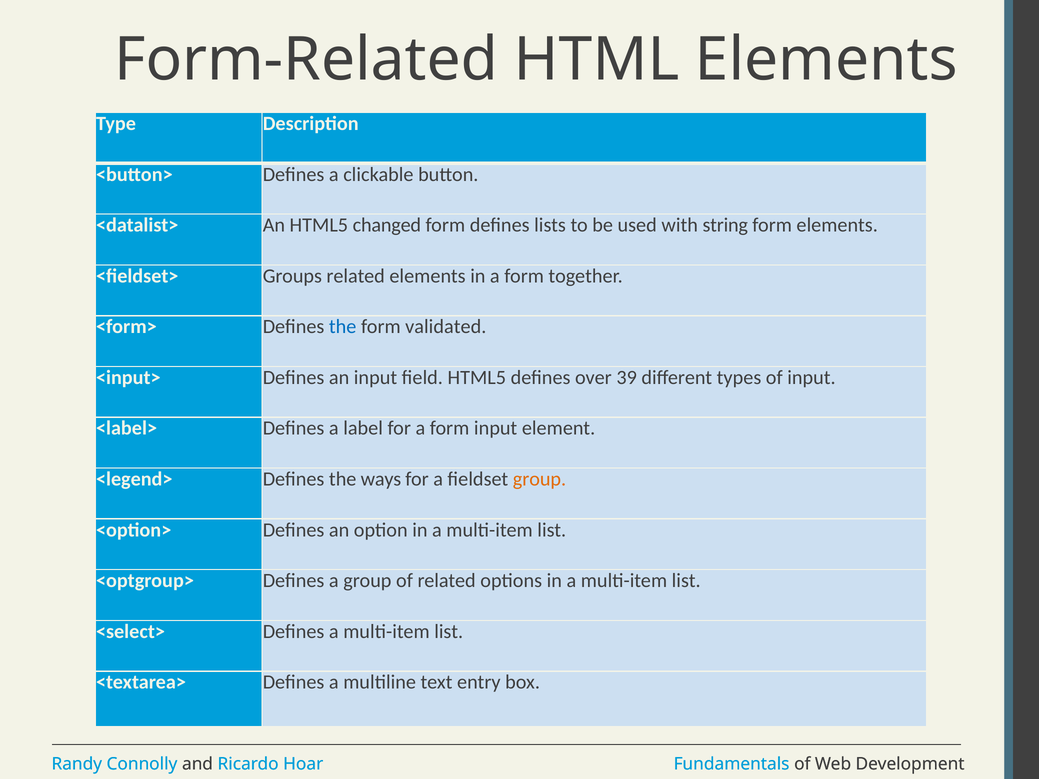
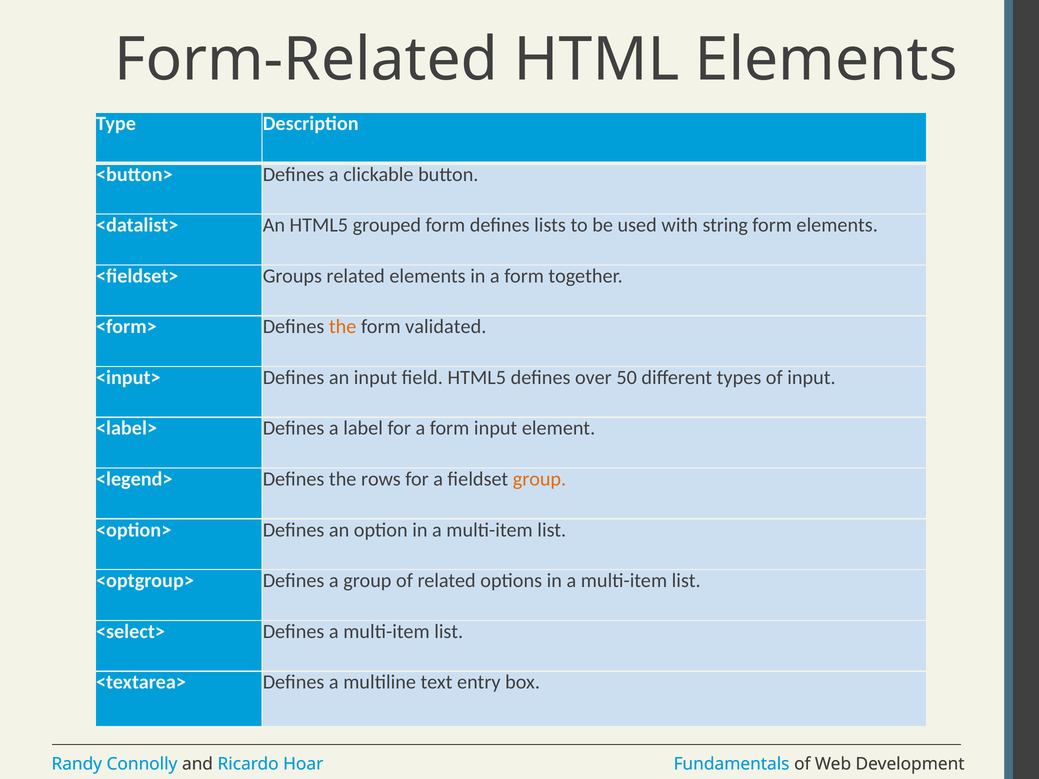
changed: changed -> grouped
the at (343, 327) colour: blue -> orange
39: 39 -> 50
ways: ways -> rows
